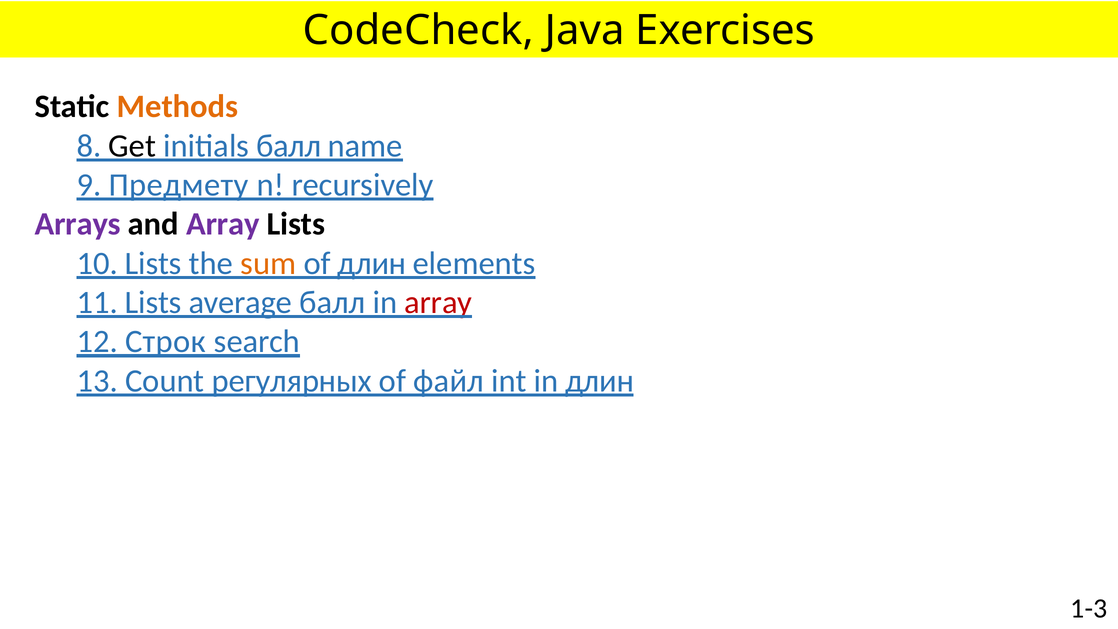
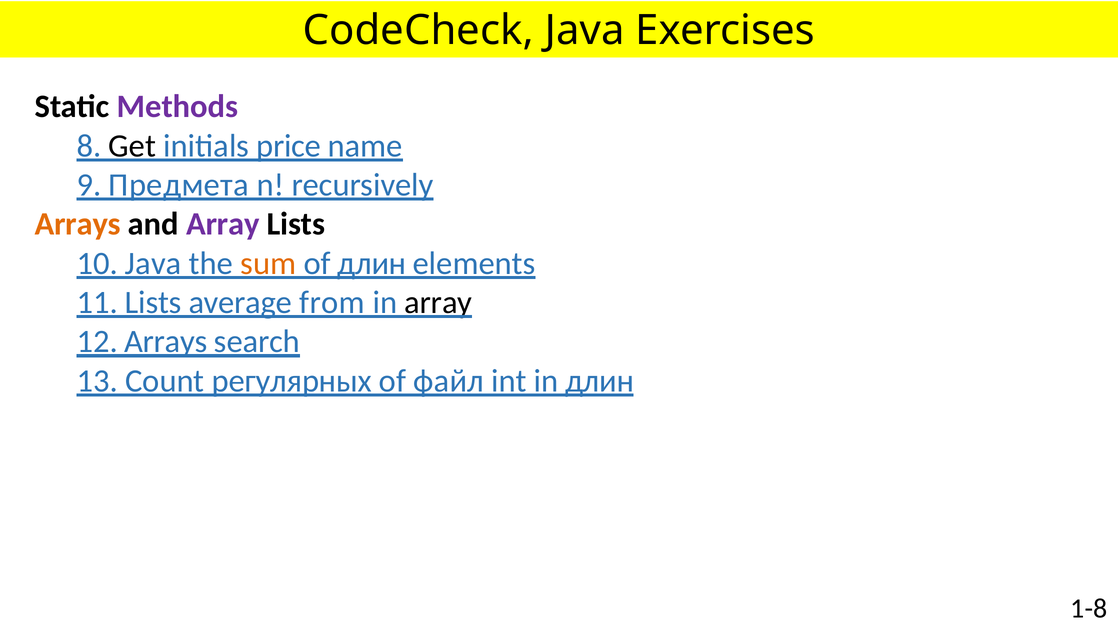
Methods colour: orange -> purple
initials балл: балл -> price
Предмету: Предмету -> Предмета
Arrays at (78, 224) colour: purple -> orange
10 Lists: Lists -> Java
average балл: балл -> from
array at (438, 302) colour: red -> black
12 Строк: Строк -> Arrays
1-3: 1-3 -> 1-8
